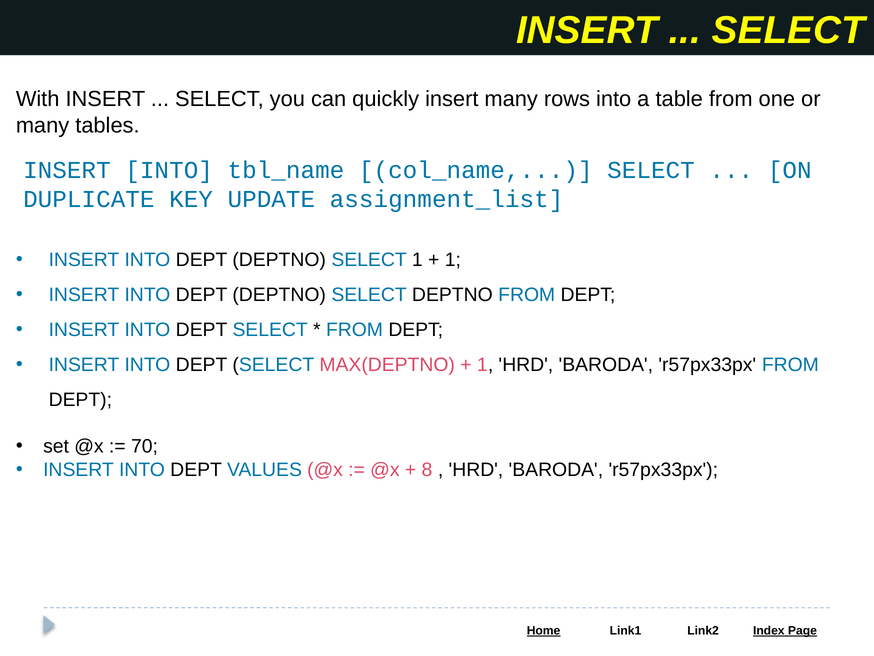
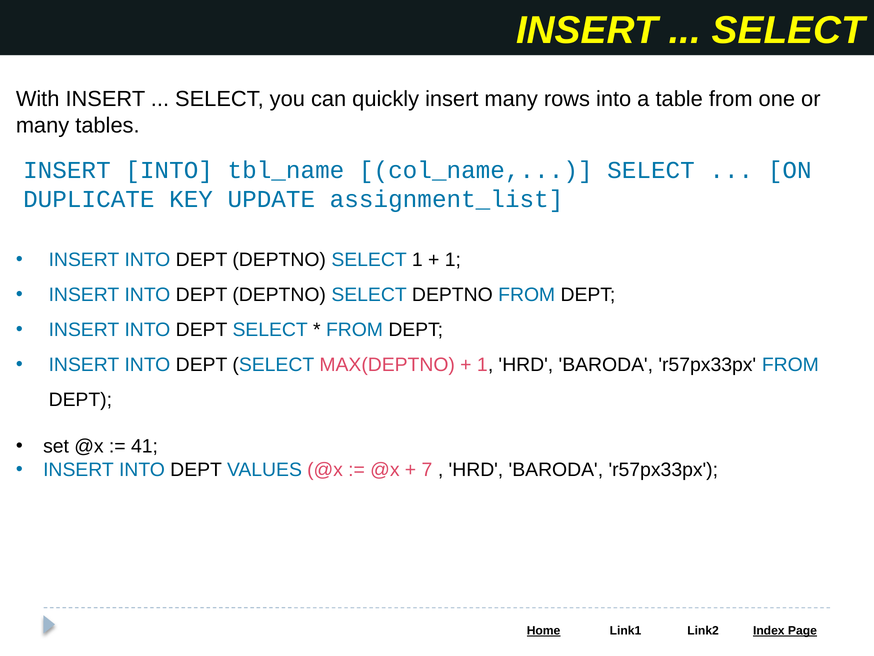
70: 70 -> 41
8: 8 -> 7
